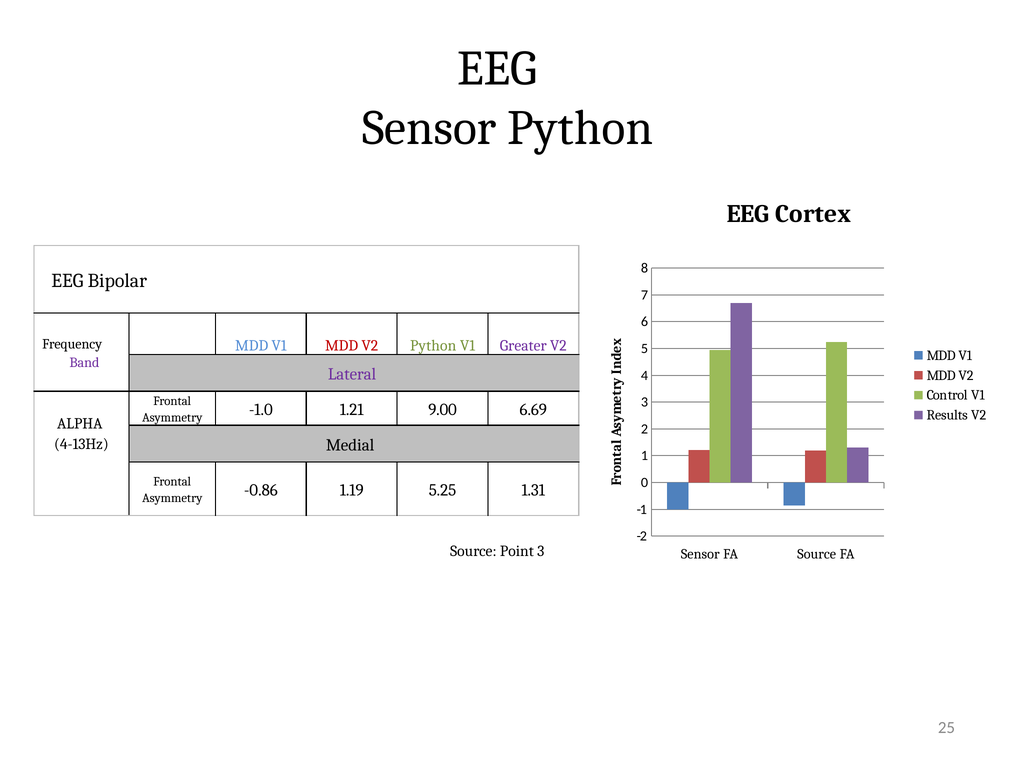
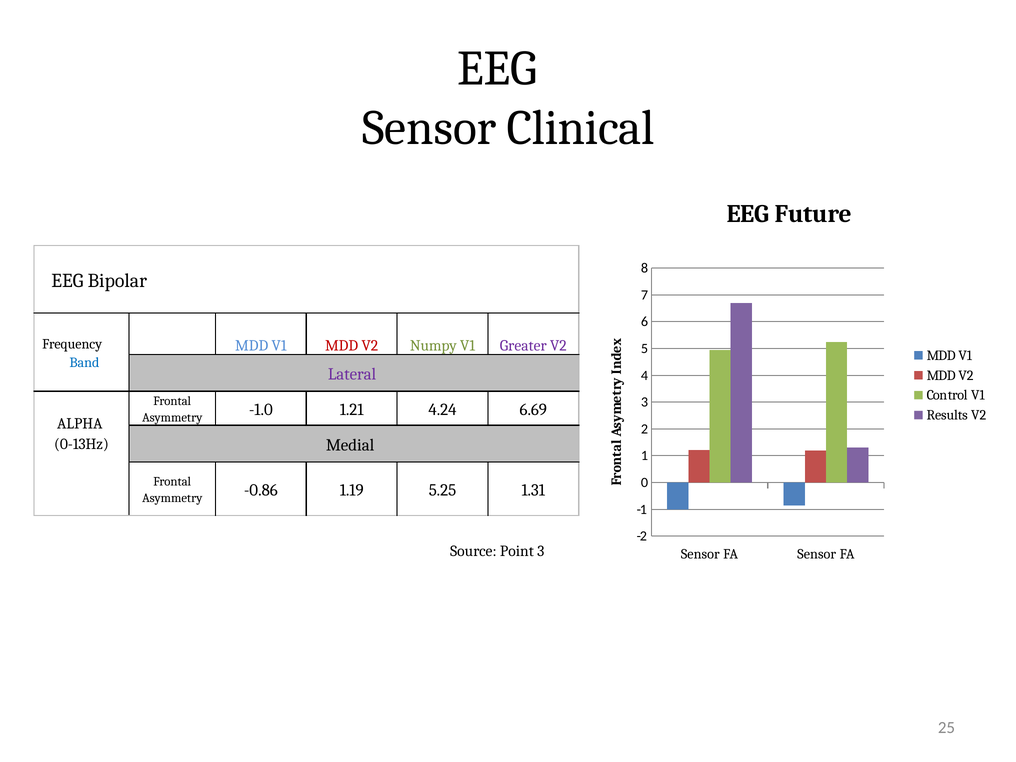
Sensor Python: Python -> Clinical
Cortex: Cortex -> Future
V2 Python: Python -> Numpy
Band colour: purple -> blue
9.00: 9.00 -> 4.24
4-13Hz: 4-13Hz -> 0-13Hz
FA Source: Source -> Sensor
